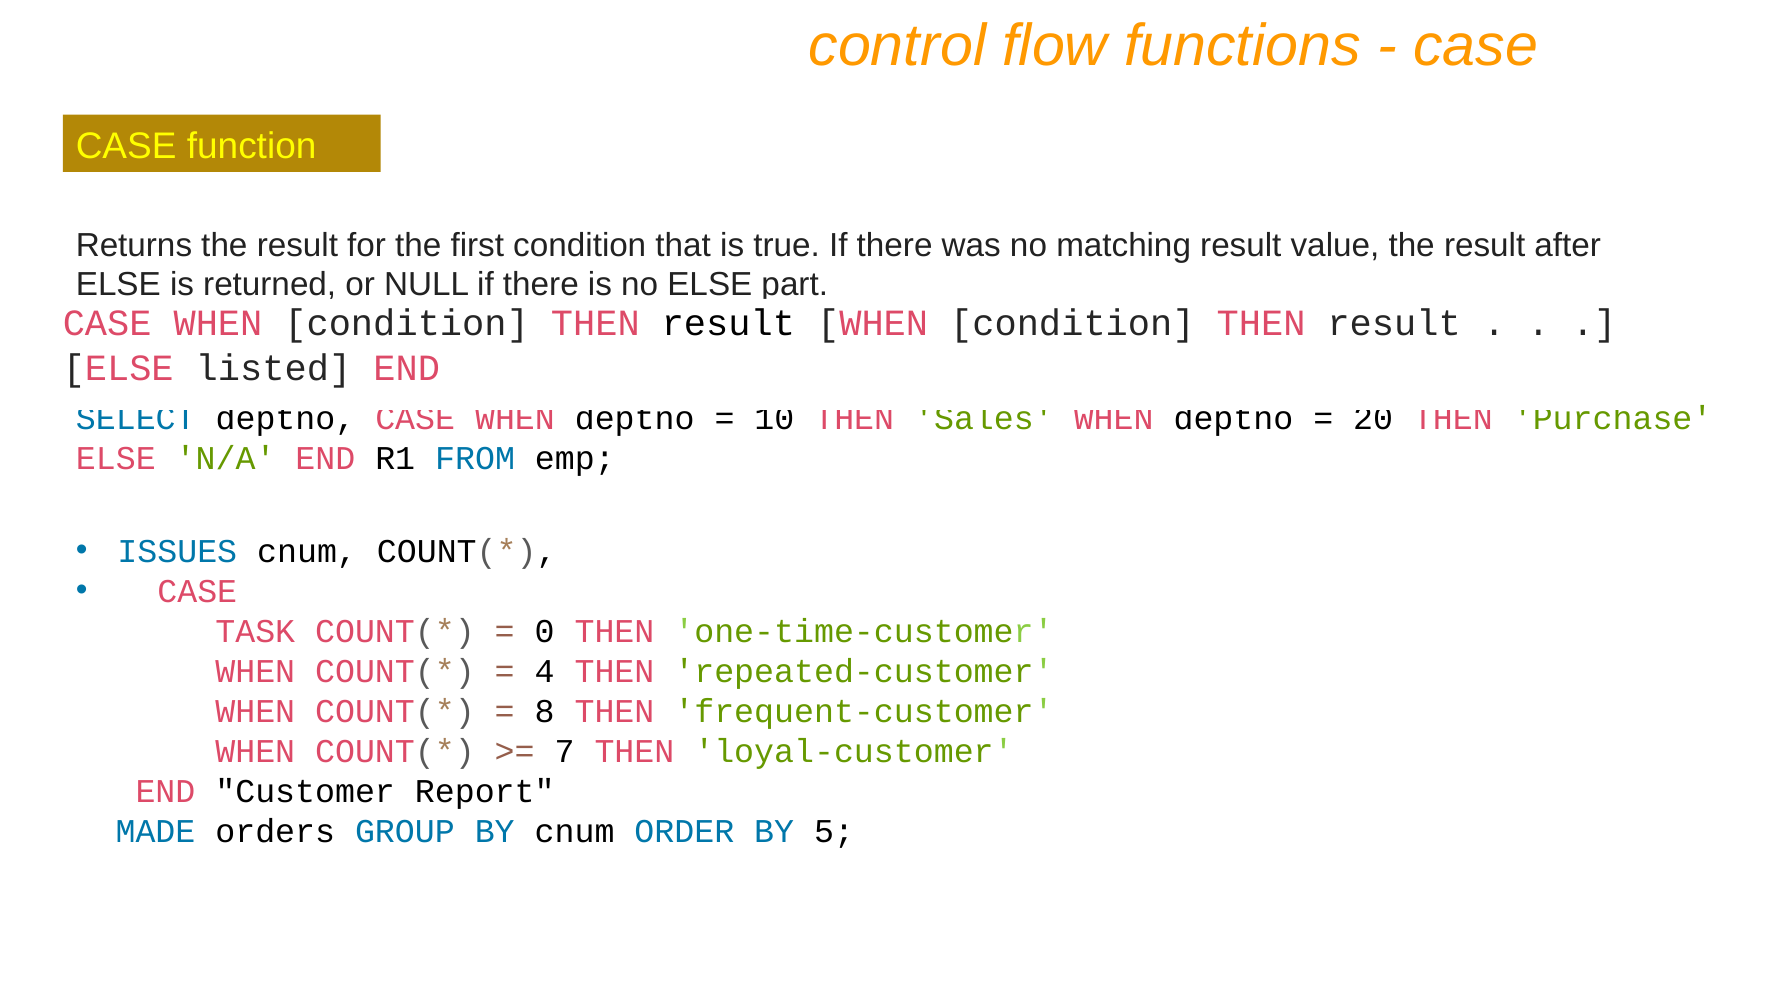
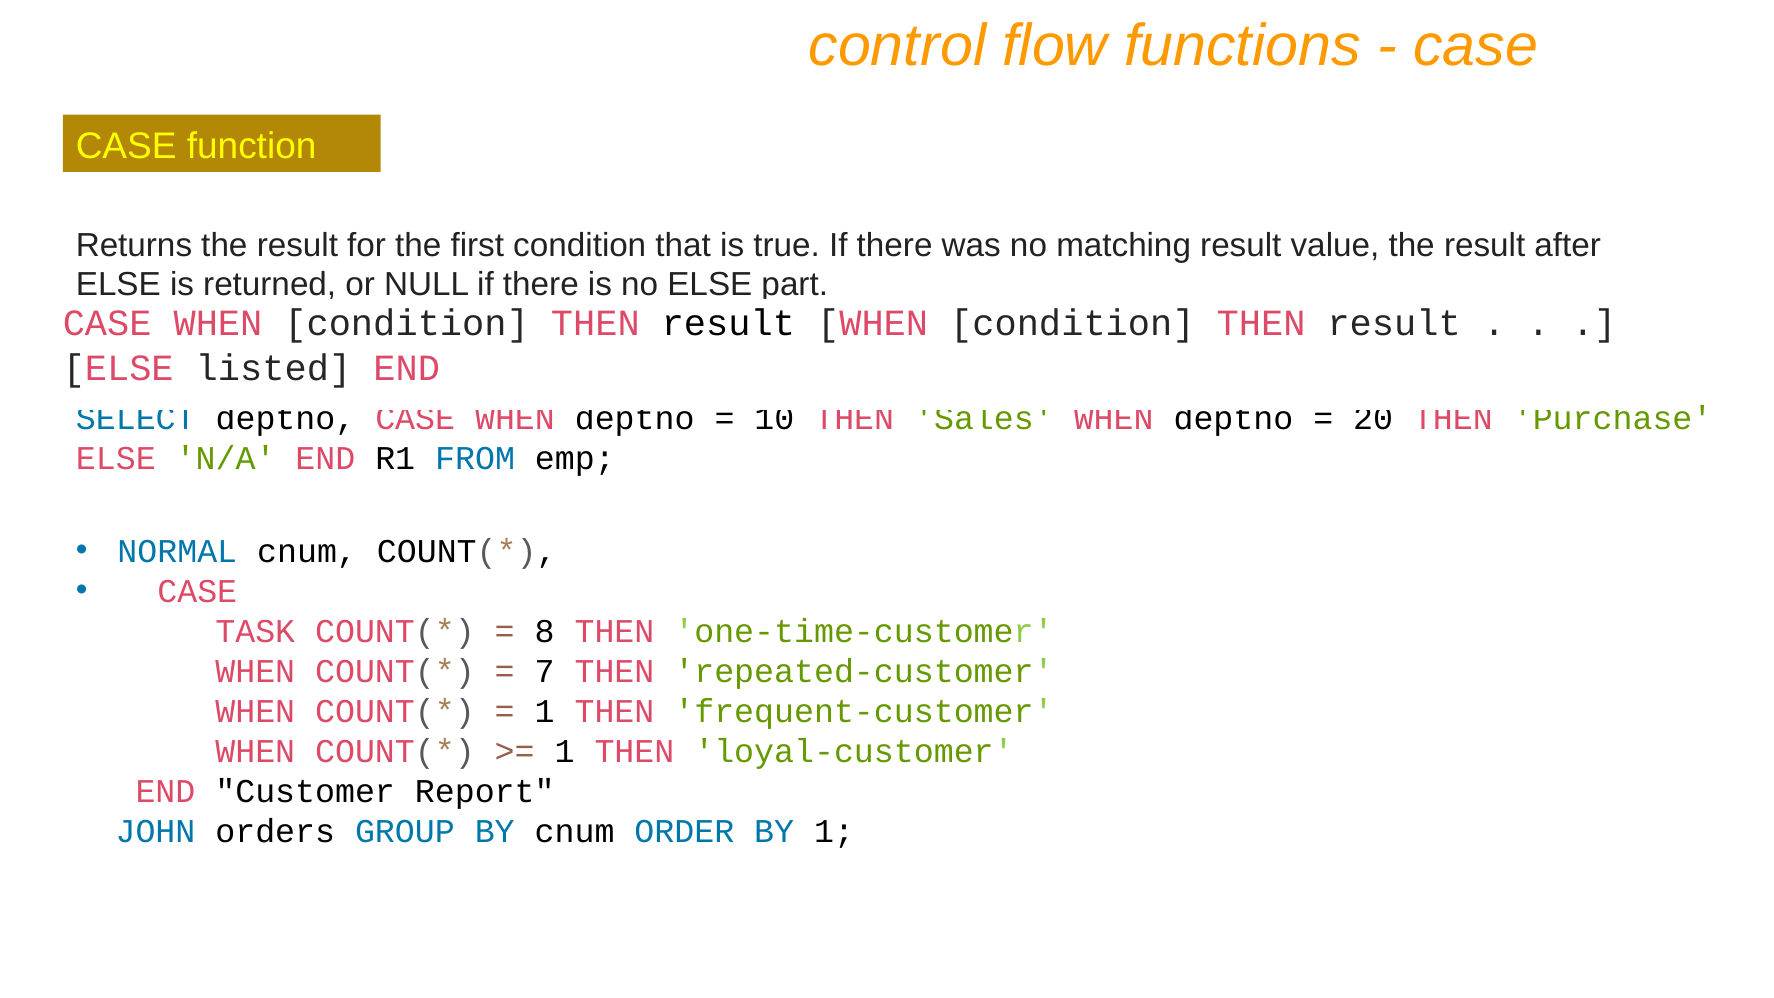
ISSUES: ISSUES -> NORMAL
0: 0 -> 8
4: 4 -> 7
8 at (545, 711): 8 -> 1
7 at (565, 751): 7 -> 1
MADE: MADE -> JOHN
BY 5: 5 -> 1
